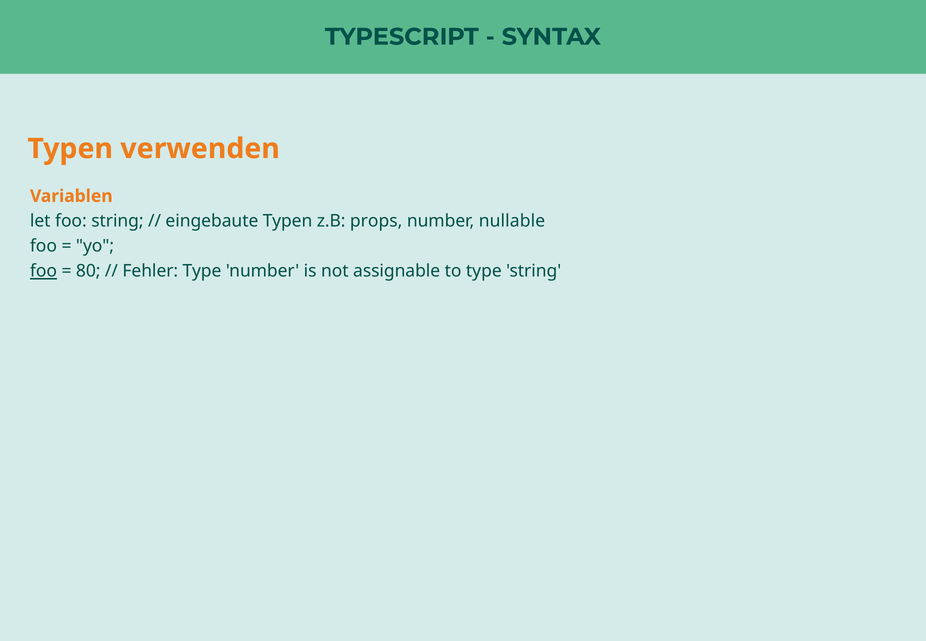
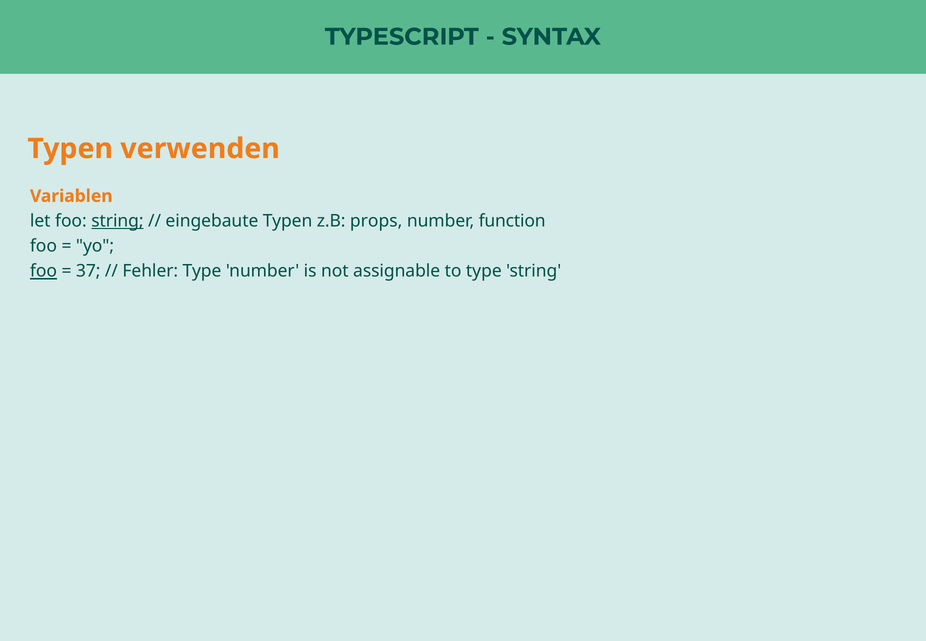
string at (117, 221) underline: none -> present
nullable: nullable -> function
80: 80 -> 37
